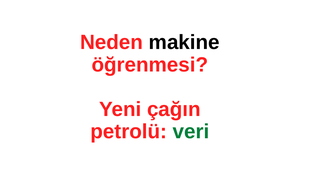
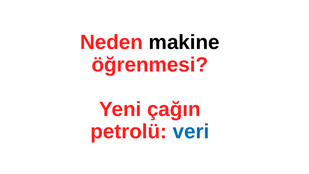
veri colour: green -> blue
